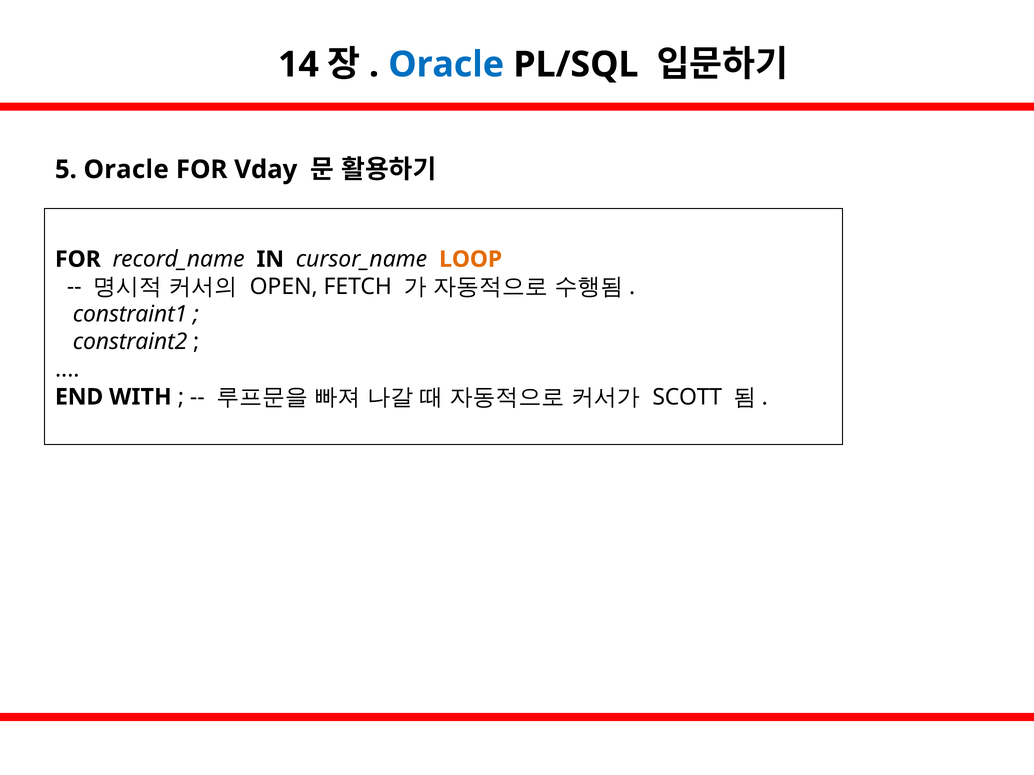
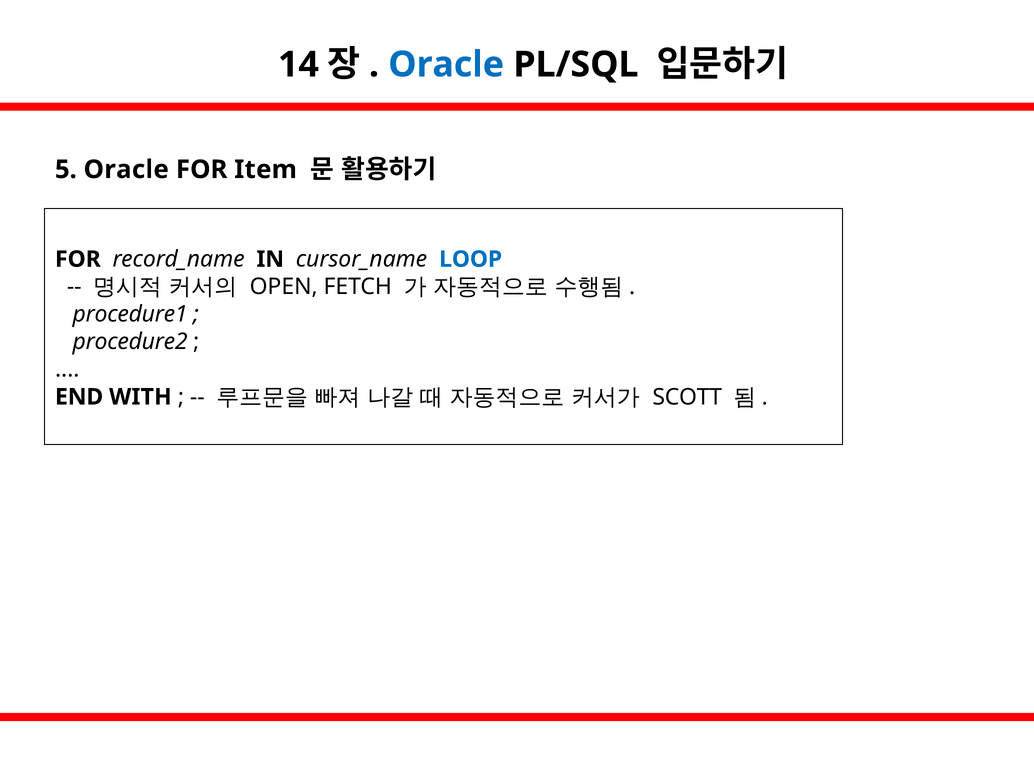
Vday: Vday -> Item
LOOP colour: orange -> blue
constraint1: constraint1 -> procedure1
constraint2: constraint2 -> procedure2
